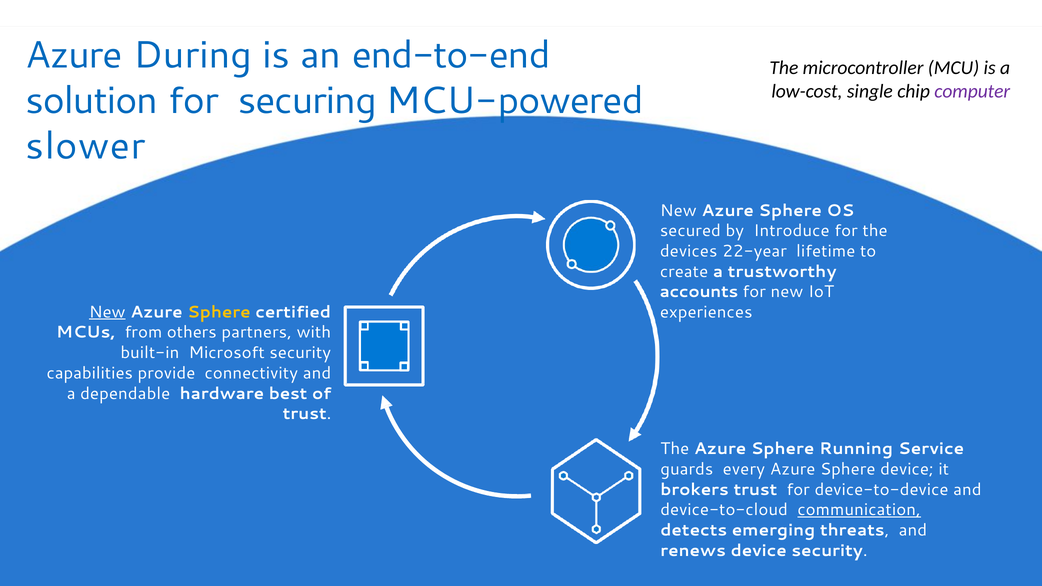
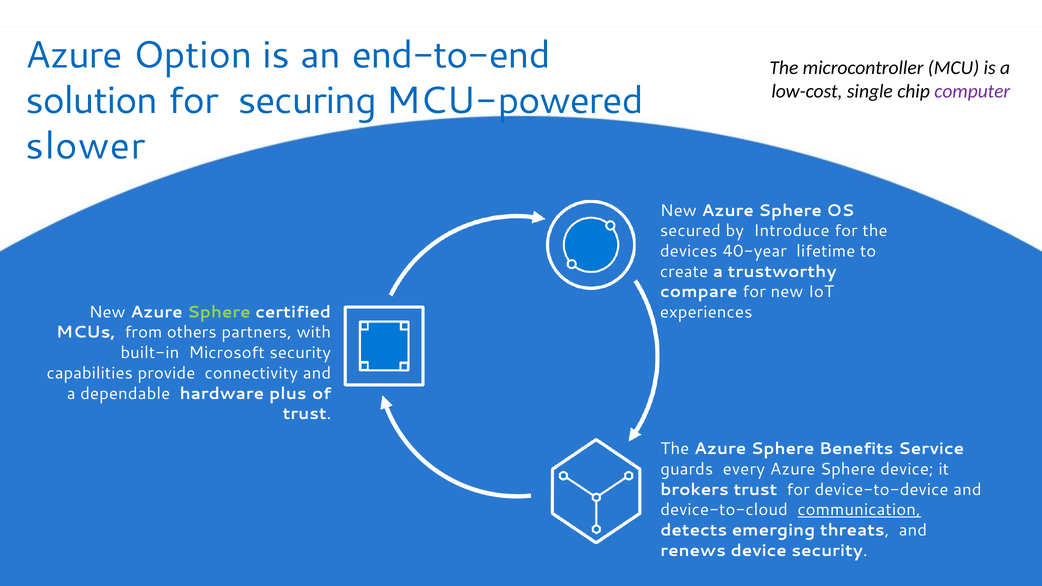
During: During -> Option
22-year: 22-year -> 40-year
accounts: accounts -> compare
New at (107, 312) underline: present -> none
Sphere at (219, 312) colour: yellow -> light green
best: best -> plus
Running: Running -> Benefits
